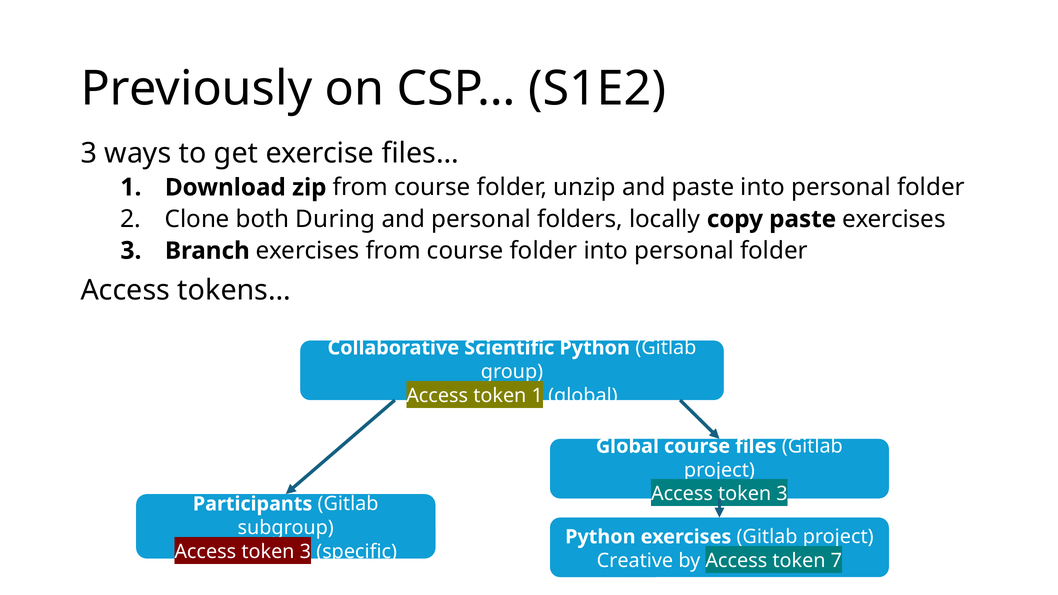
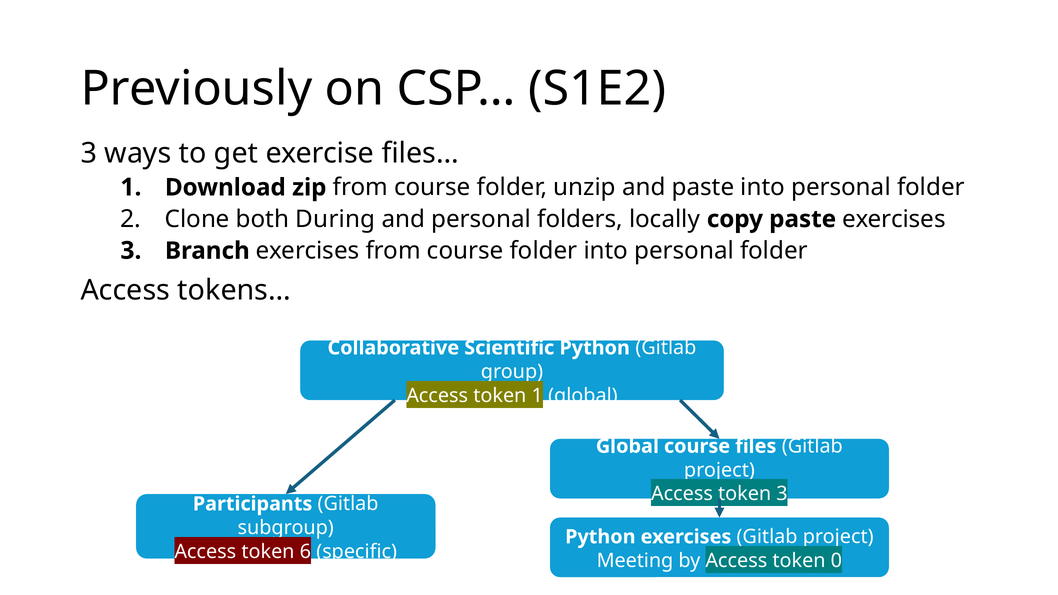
3 at (305, 552): 3 -> 6
Creative: Creative -> Meeting
7: 7 -> 0
